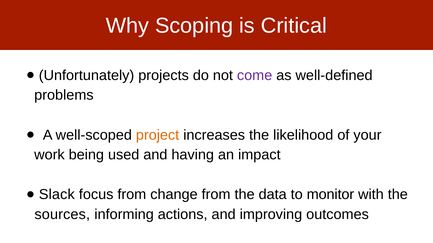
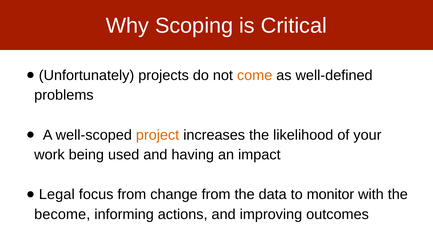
come colour: purple -> orange
Slack: Slack -> Legal
sources: sources -> become
